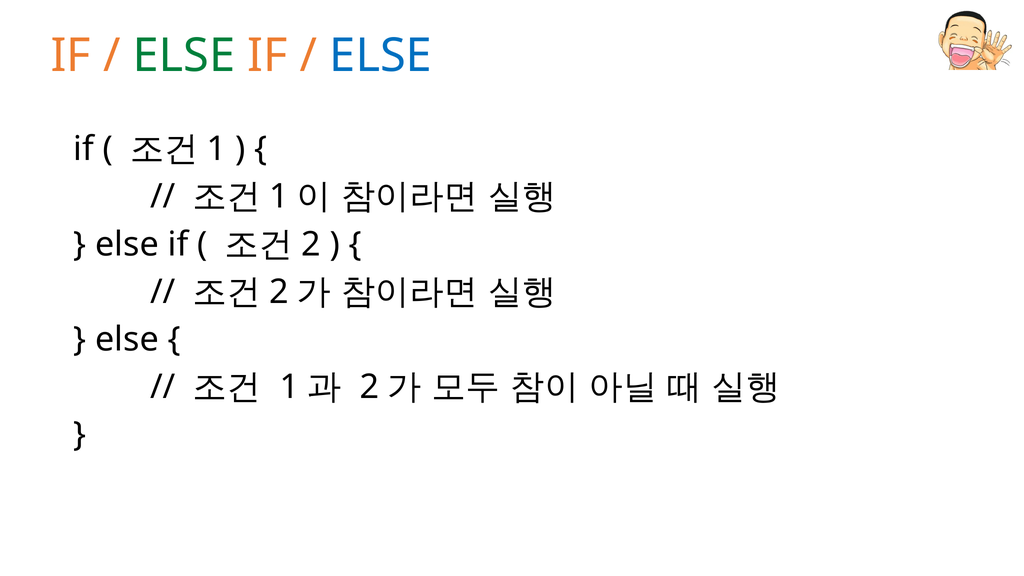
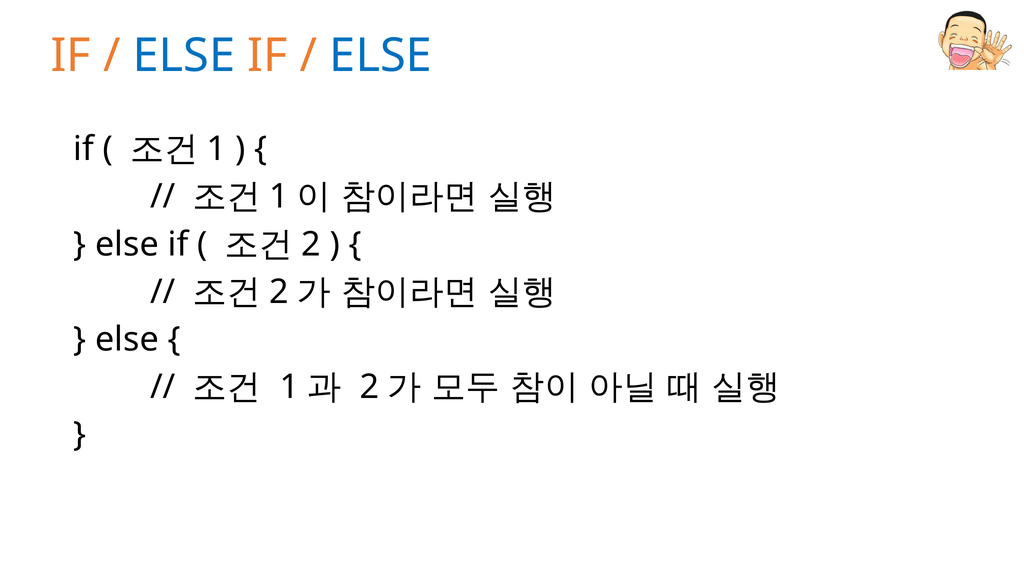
ELSE at (184, 56) colour: green -> blue
